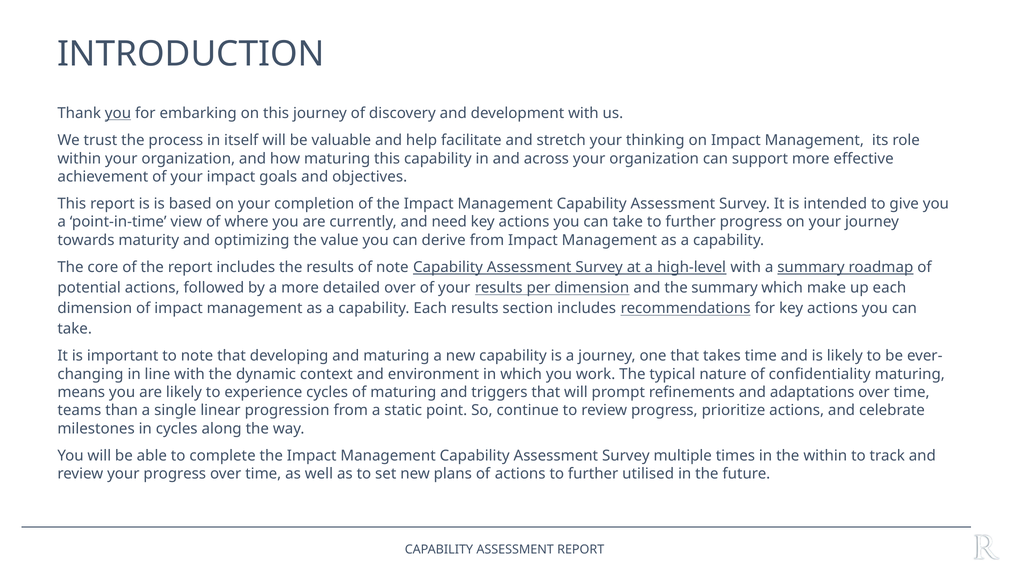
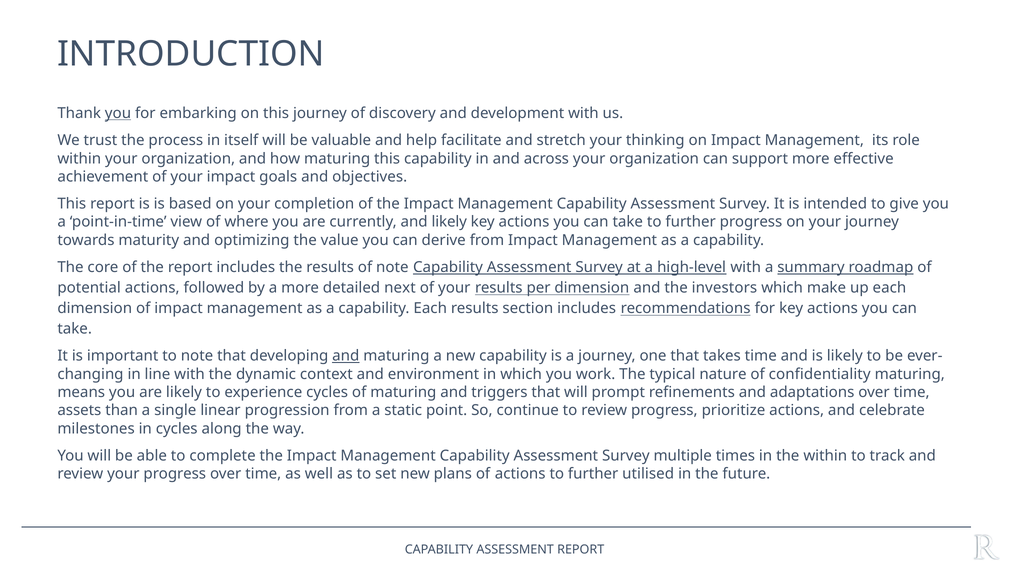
and need: need -> likely
detailed over: over -> next
the summary: summary -> investors
and at (346, 356) underline: none -> present
teams: teams -> assets
